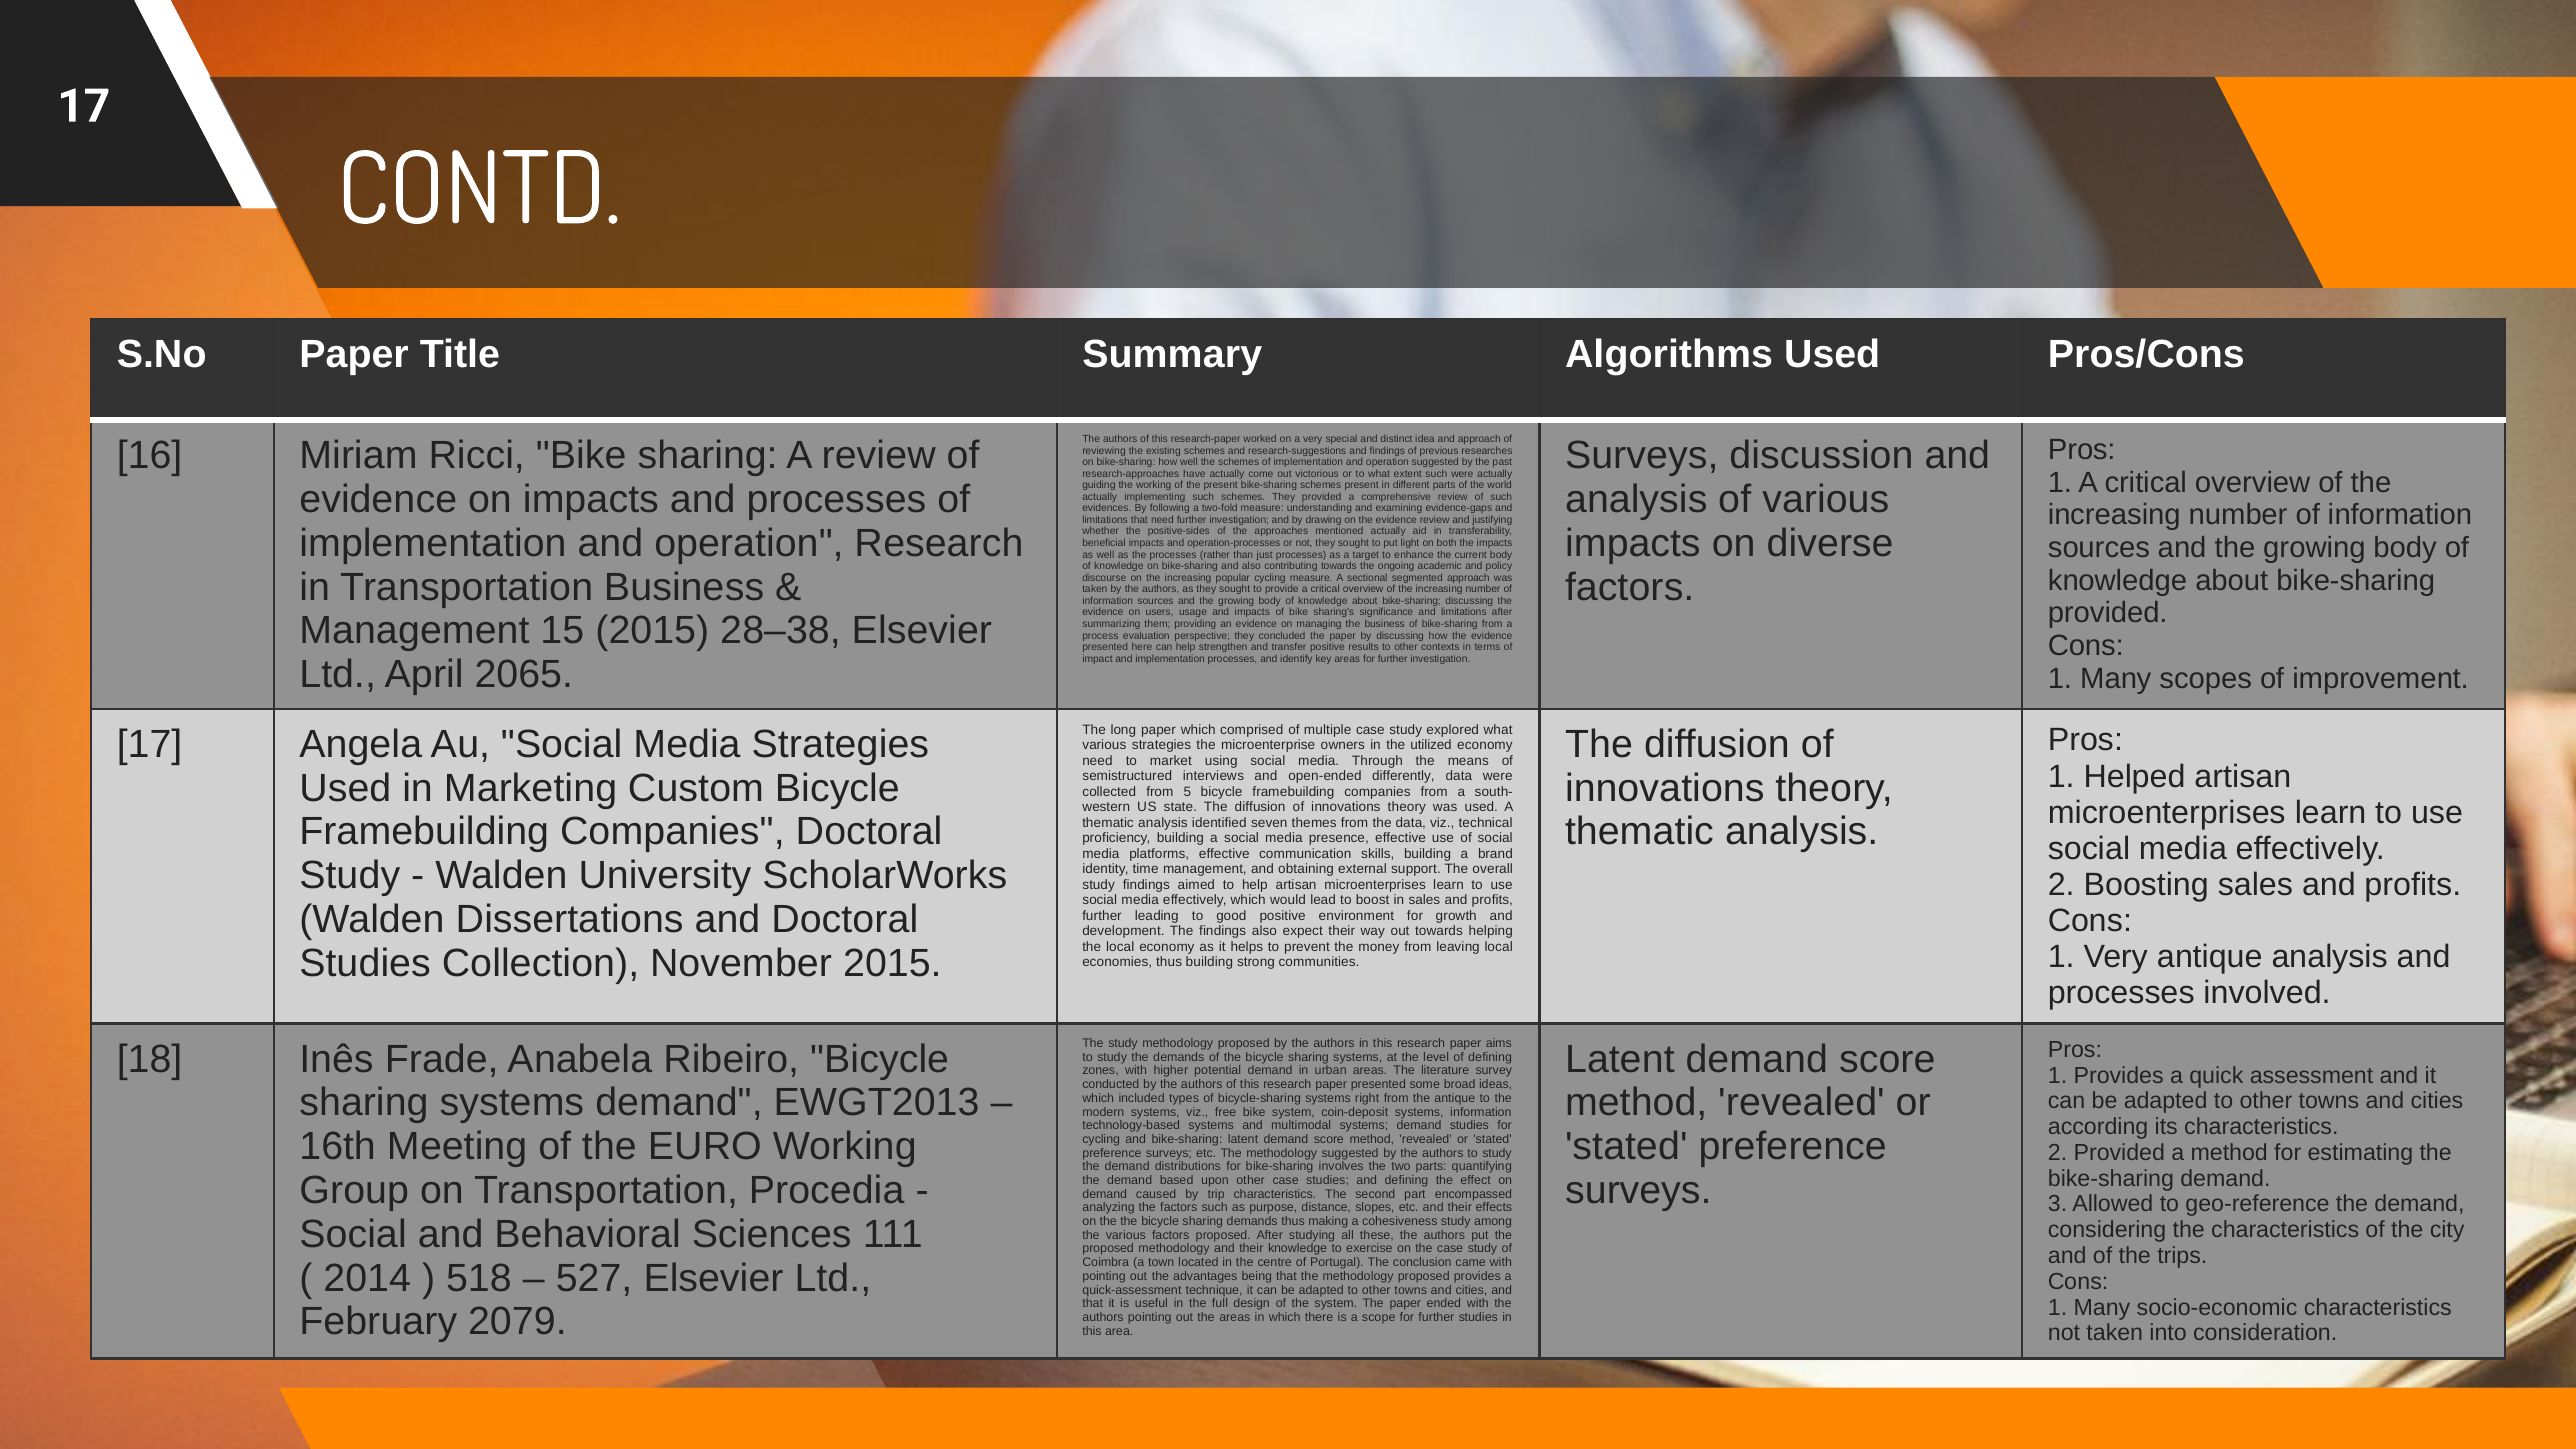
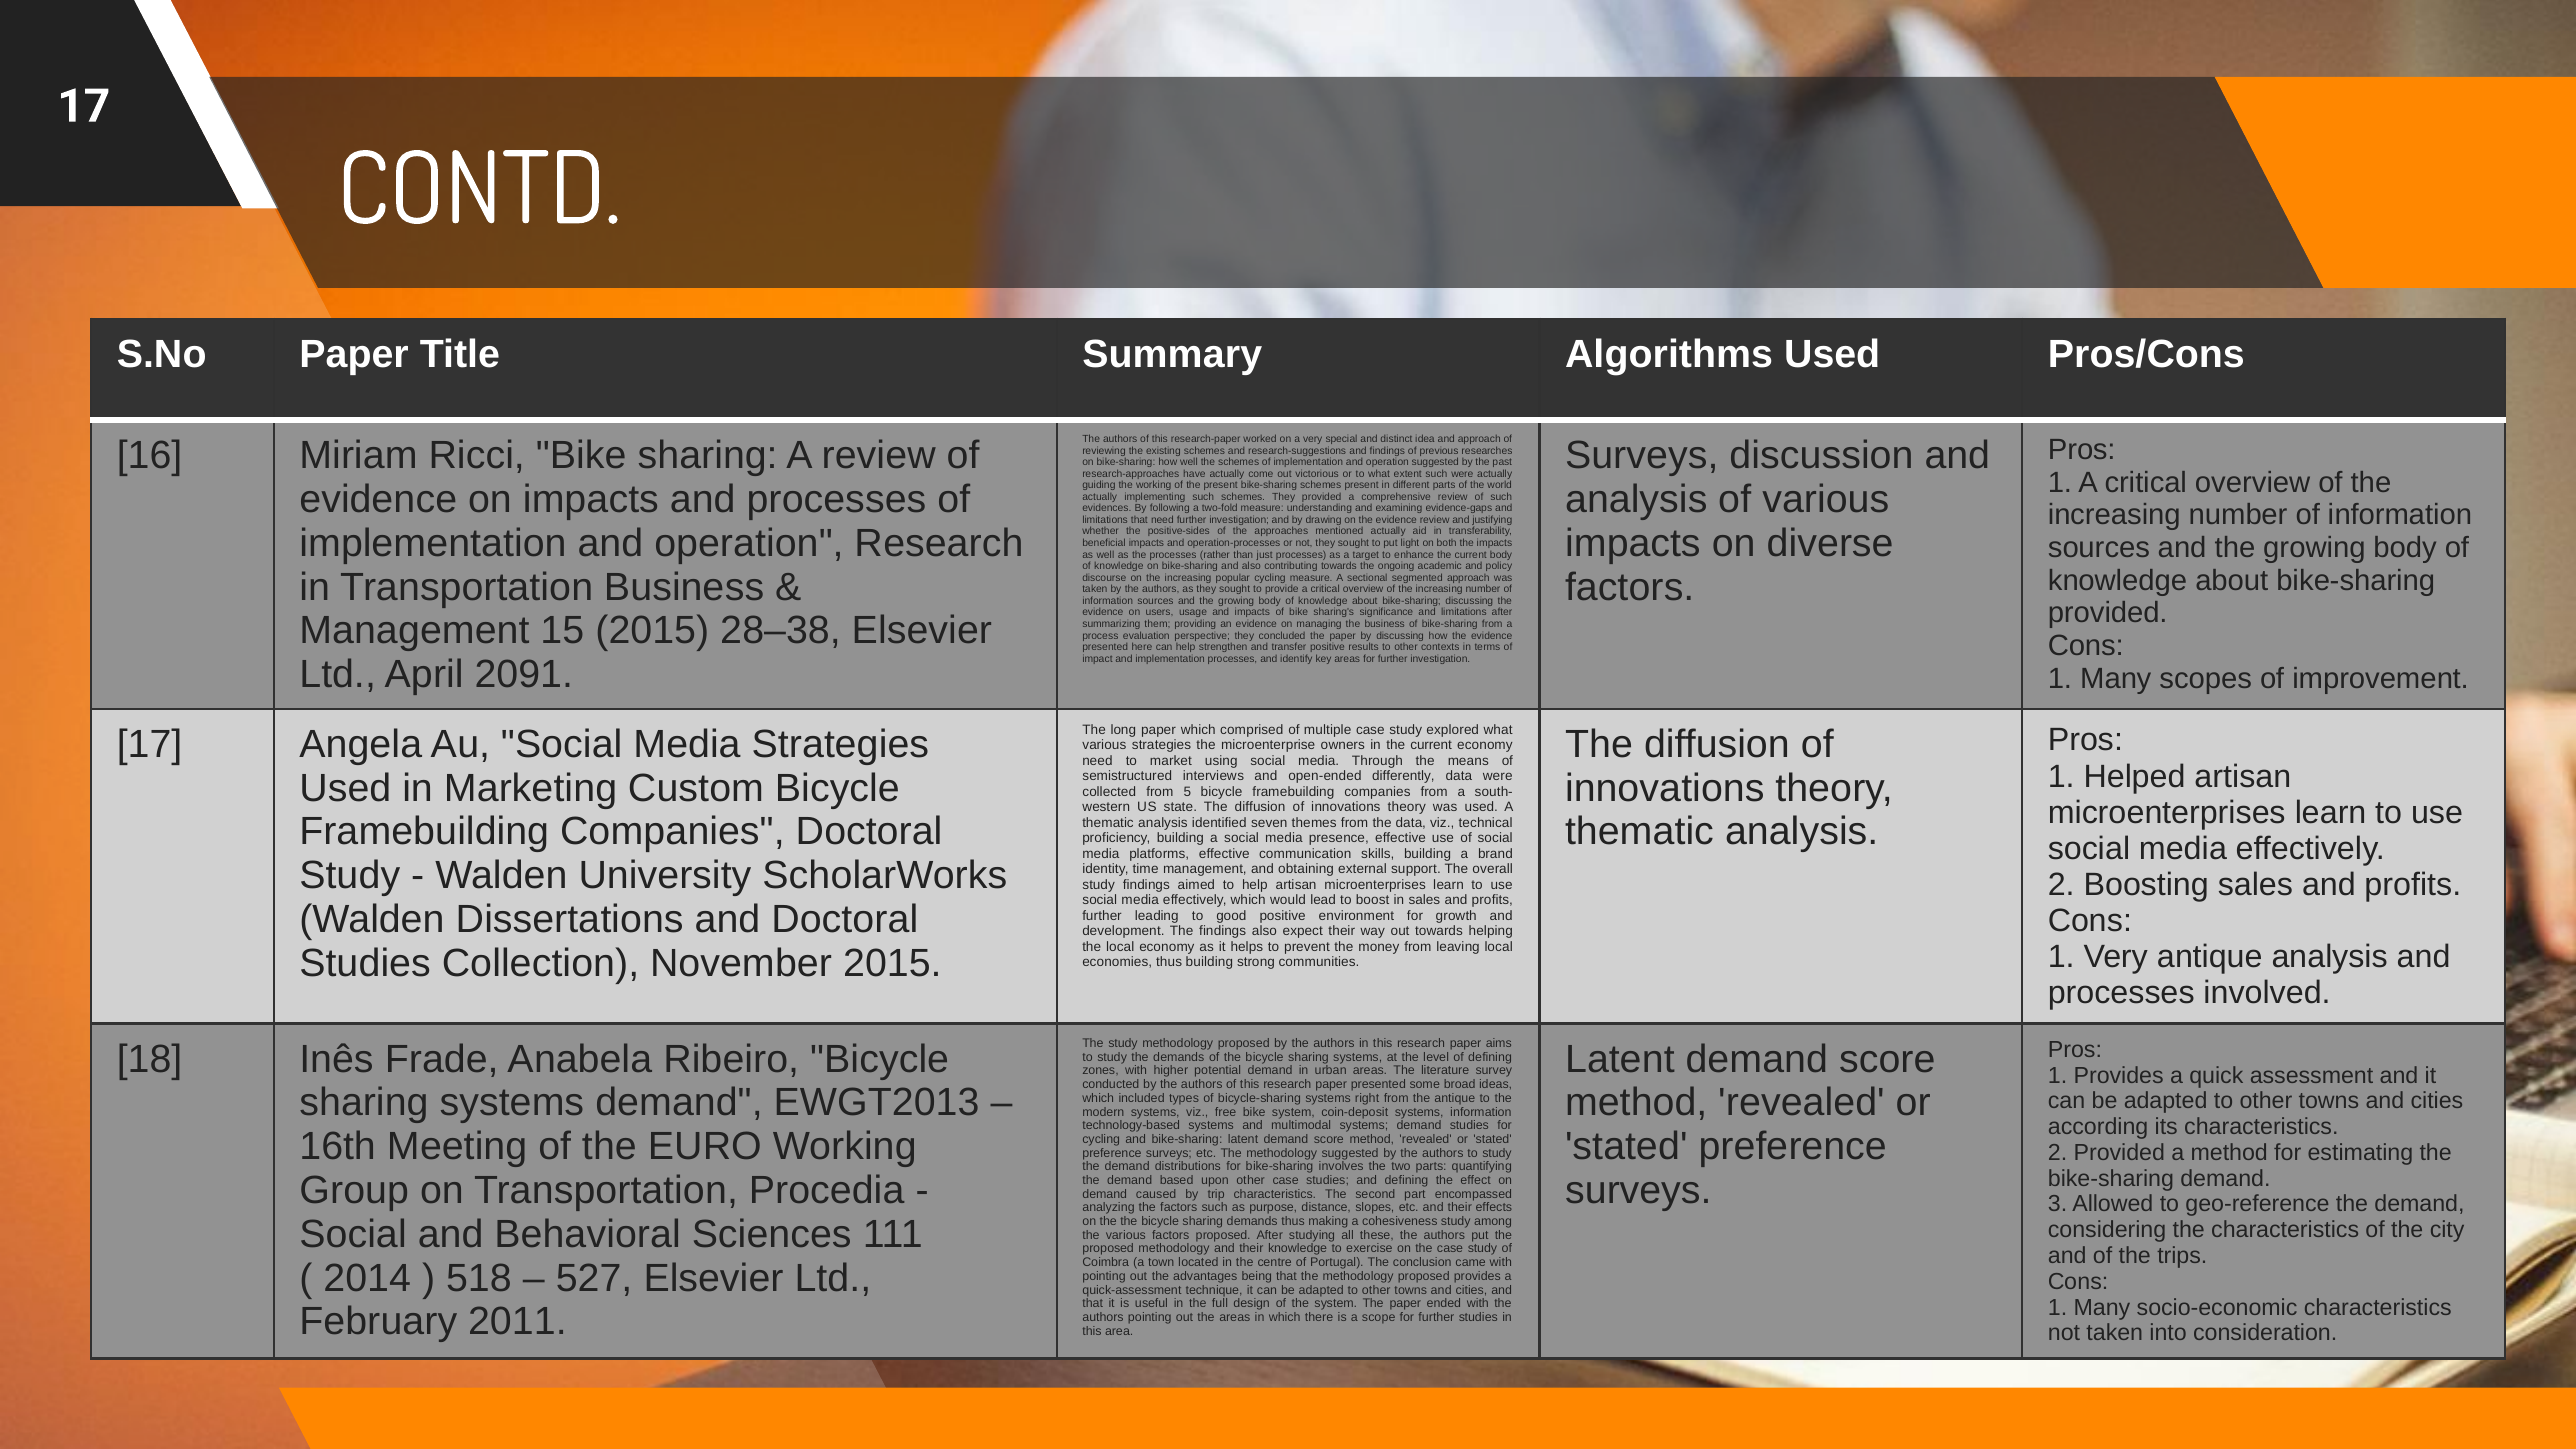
2065: 2065 -> 2091
in the utilized: utilized -> current
2079: 2079 -> 2011
